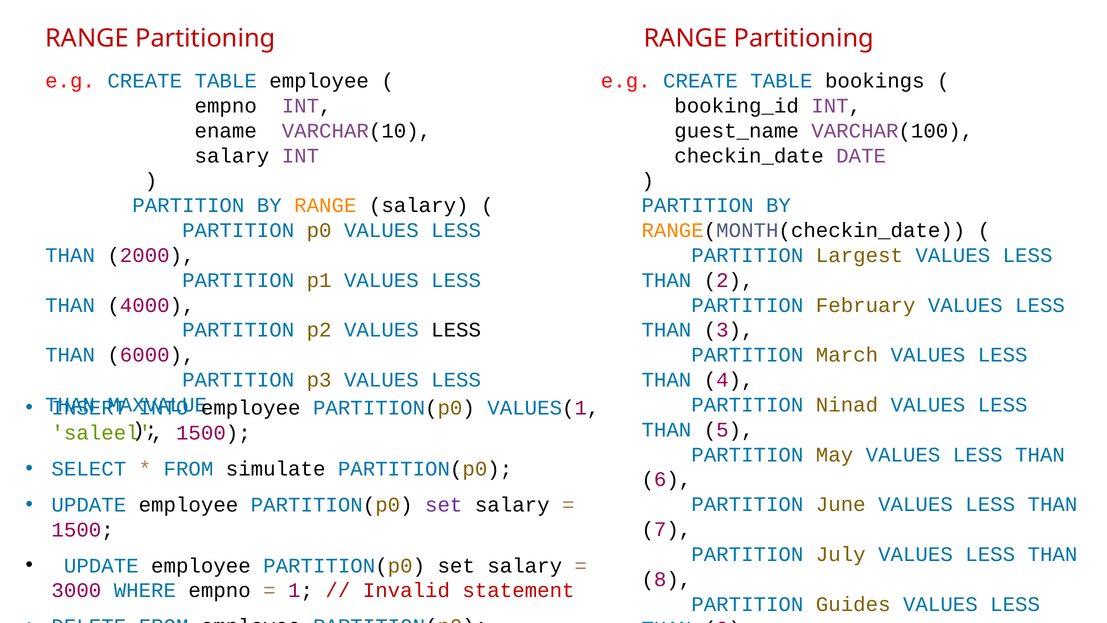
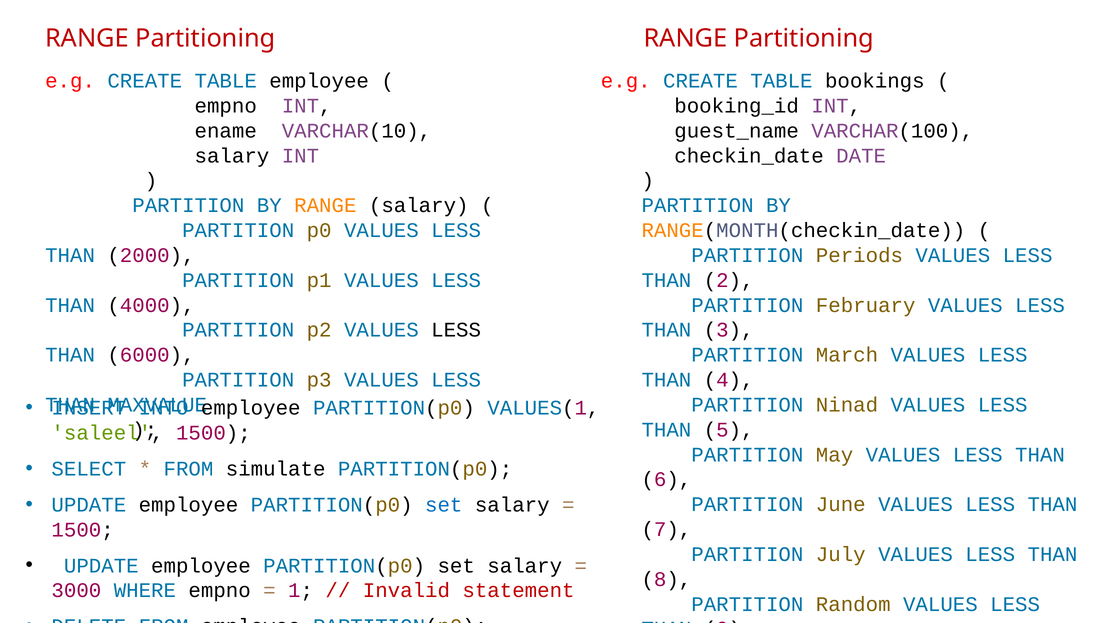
Largest: Largest -> Periods
set at (444, 505) colour: purple -> blue
Guides: Guides -> Random
